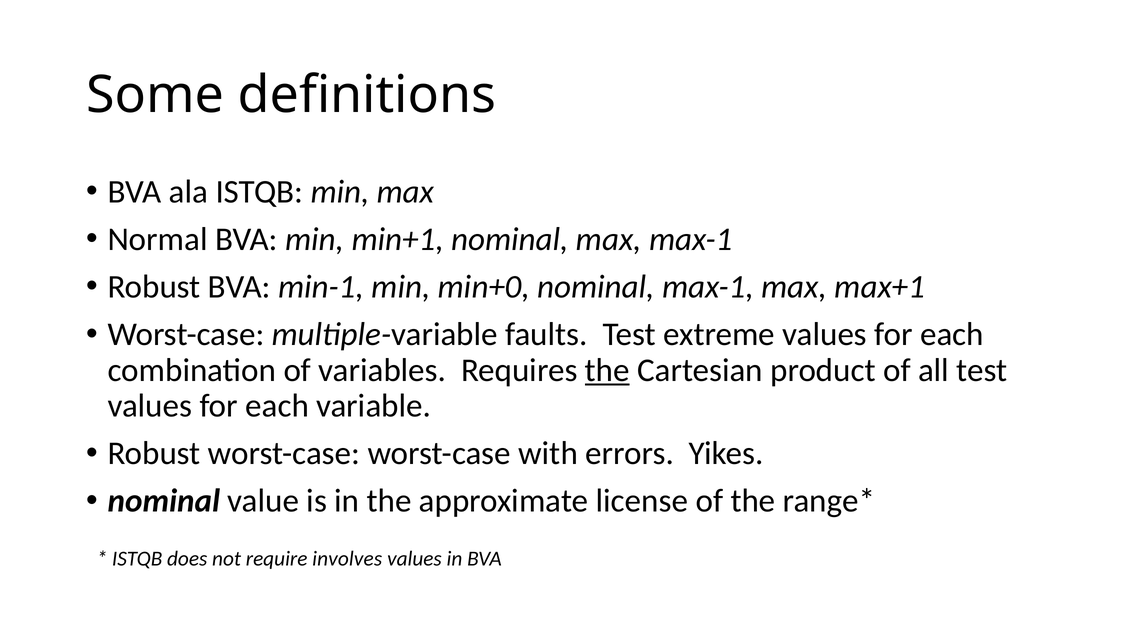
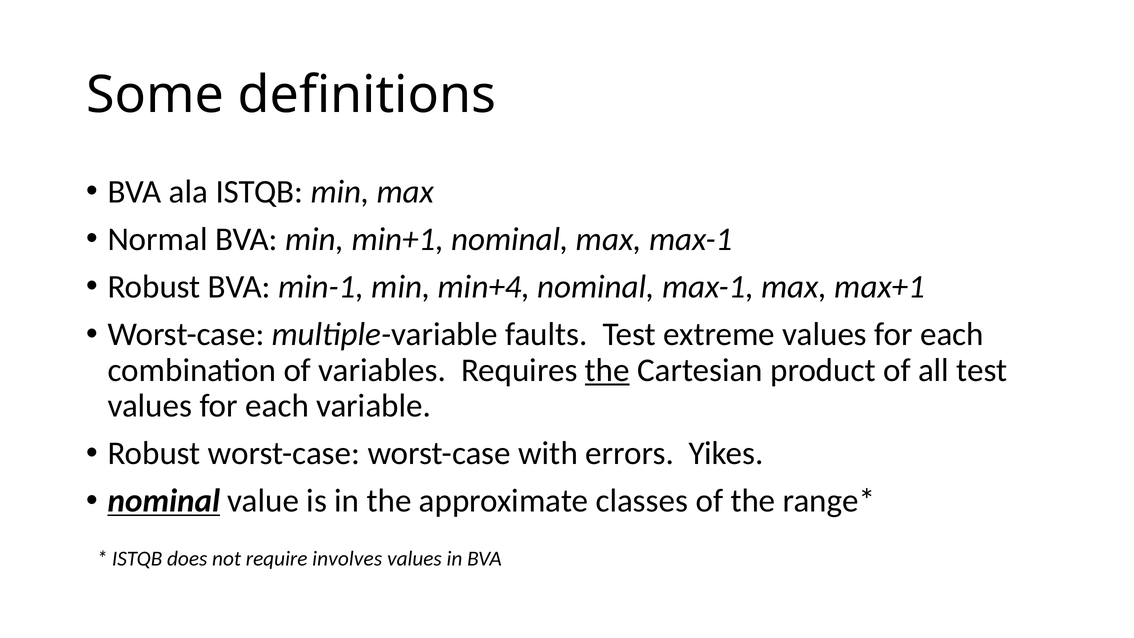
min+0: min+0 -> min+4
nominal at (164, 501) underline: none -> present
license: license -> classes
